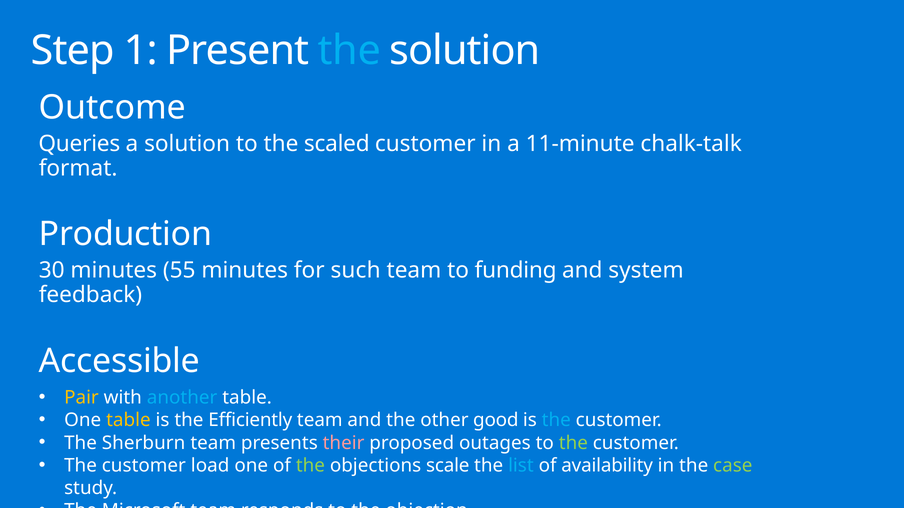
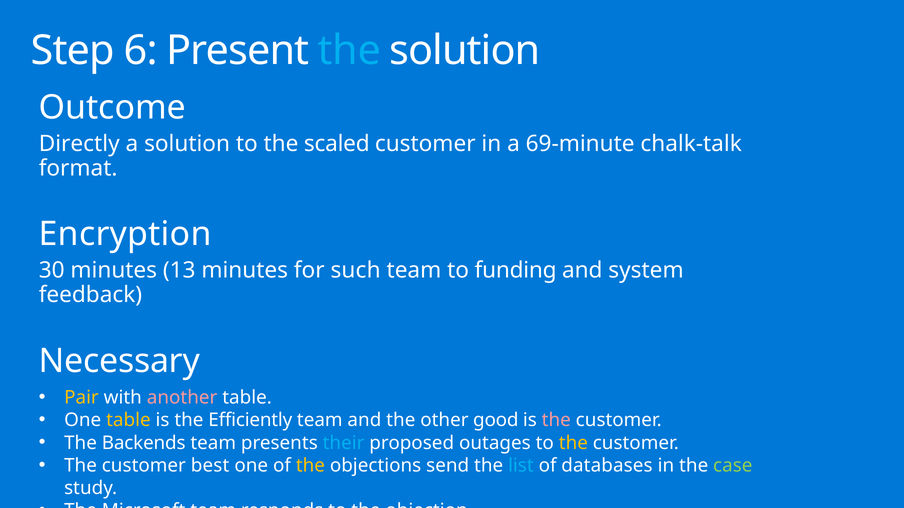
1: 1 -> 6
Queries: Queries -> Directly
11-minute: 11-minute -> 69-minute
Production: Production -> Encryption
55: 55 -> 13
Accessible: Accessible -> Necessary
another colour: light blue -> pink
the at (556, 421) colour: light blue -> pink
Sherburn: Sherburn -> Backends
their colour: pink -> light blue
the at (573, 443) colour: light green -> yellow
load: load -> best
the at (310, 466) colour: light green -> yellow
scale: scale -> send
availability: availability -> databases
